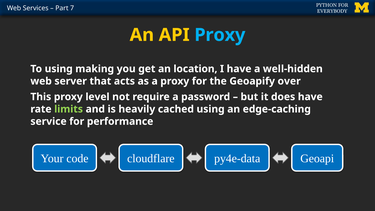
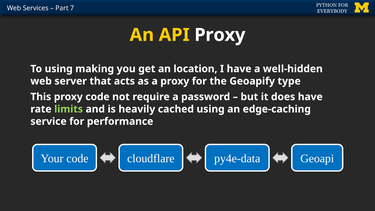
Proxy at (220, 35) colour: light blue -> white
over: over -> type
proxy level: level -> code
